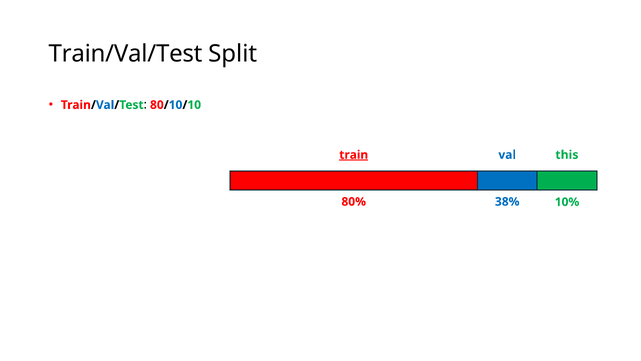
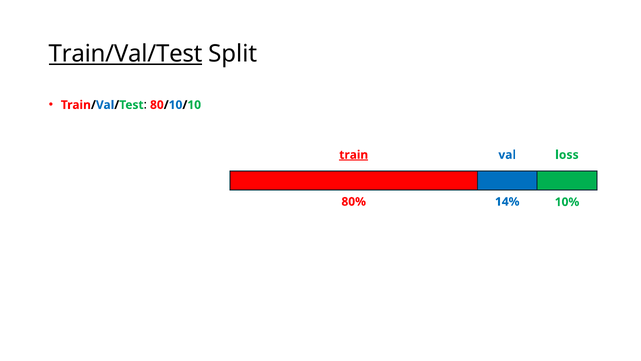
Train/Val/Test at (125, 54) underline: none -> present
this: this -> loss
38%: 38% -> 14%
